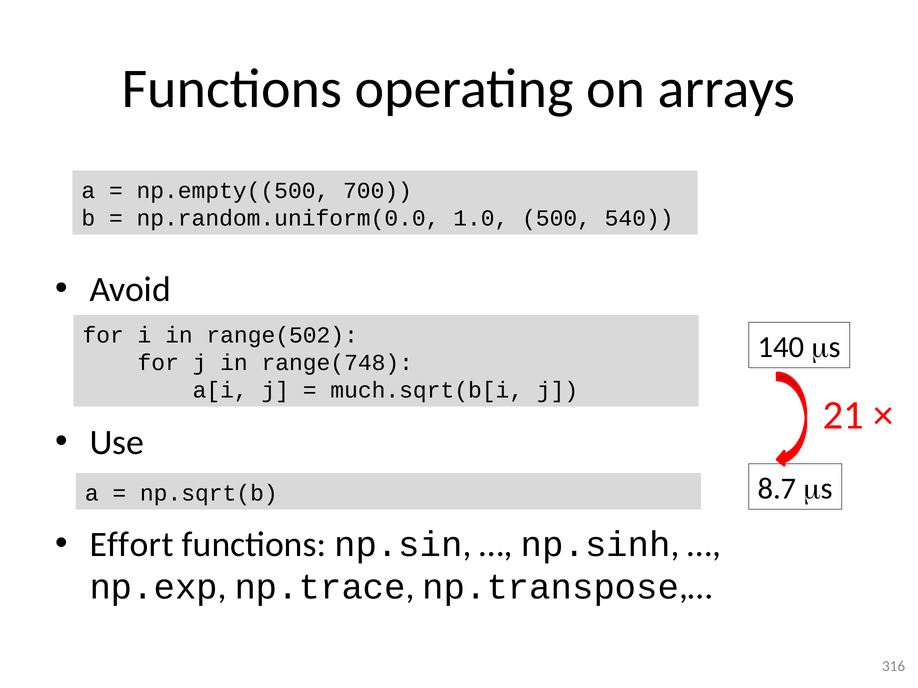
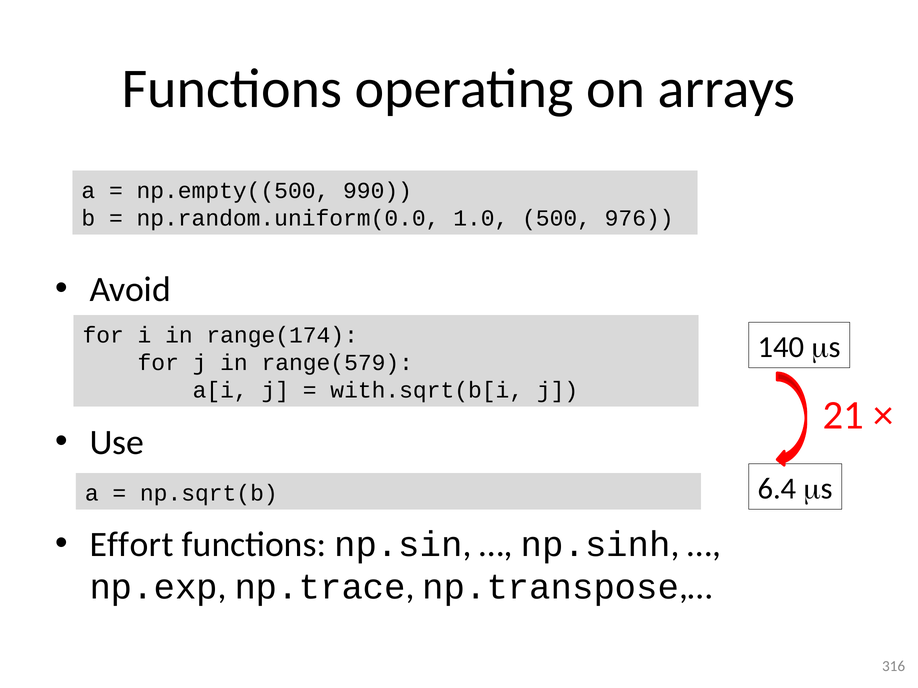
700: 700 -> 990
540: 540 -> 976
range(502: range(502 -> range(174
range(748: range(748 -> range(579
much.sqrt(b[i: much.sqrt(b[i -> with.sqrt(b[i
8.7: 8.7 -> 6.4
